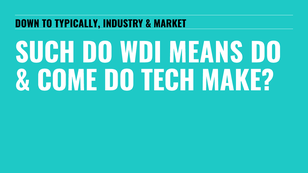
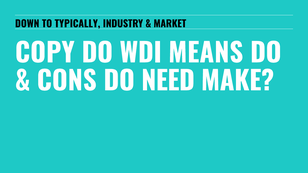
SUCH: SUCH -> COPY
COME: COME -> CONS
TECH: TECH -> NEED
